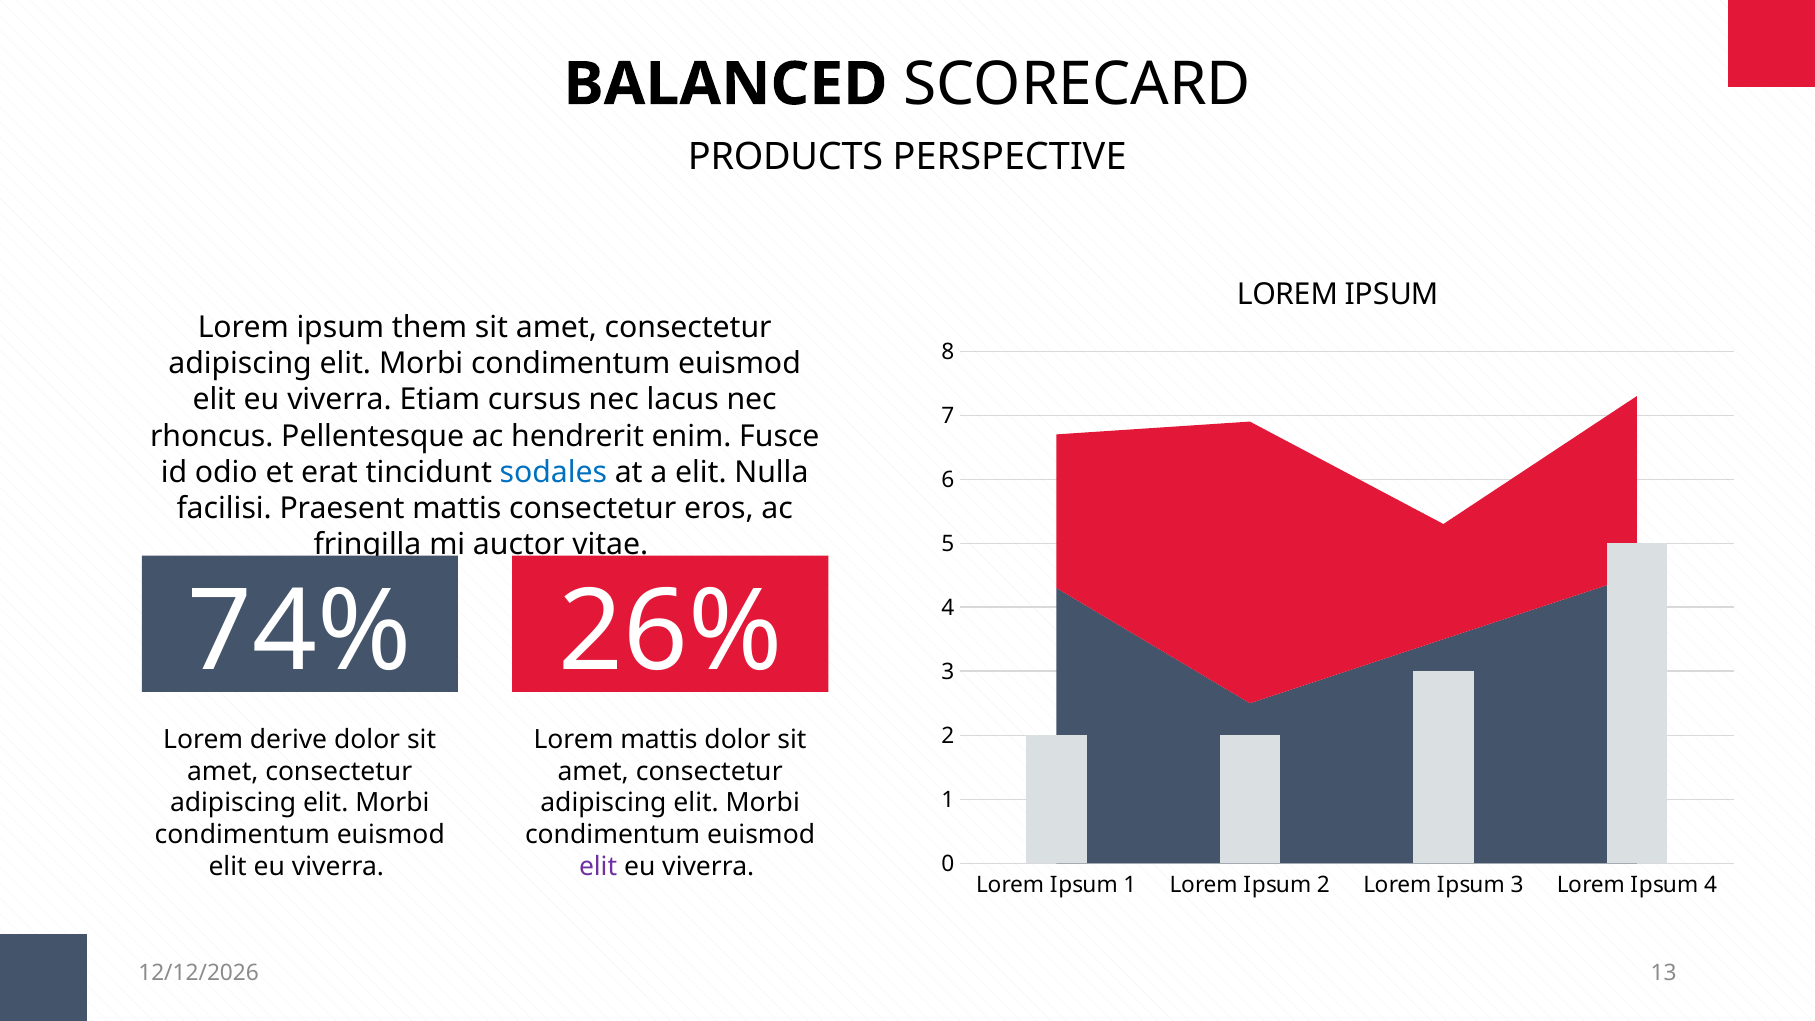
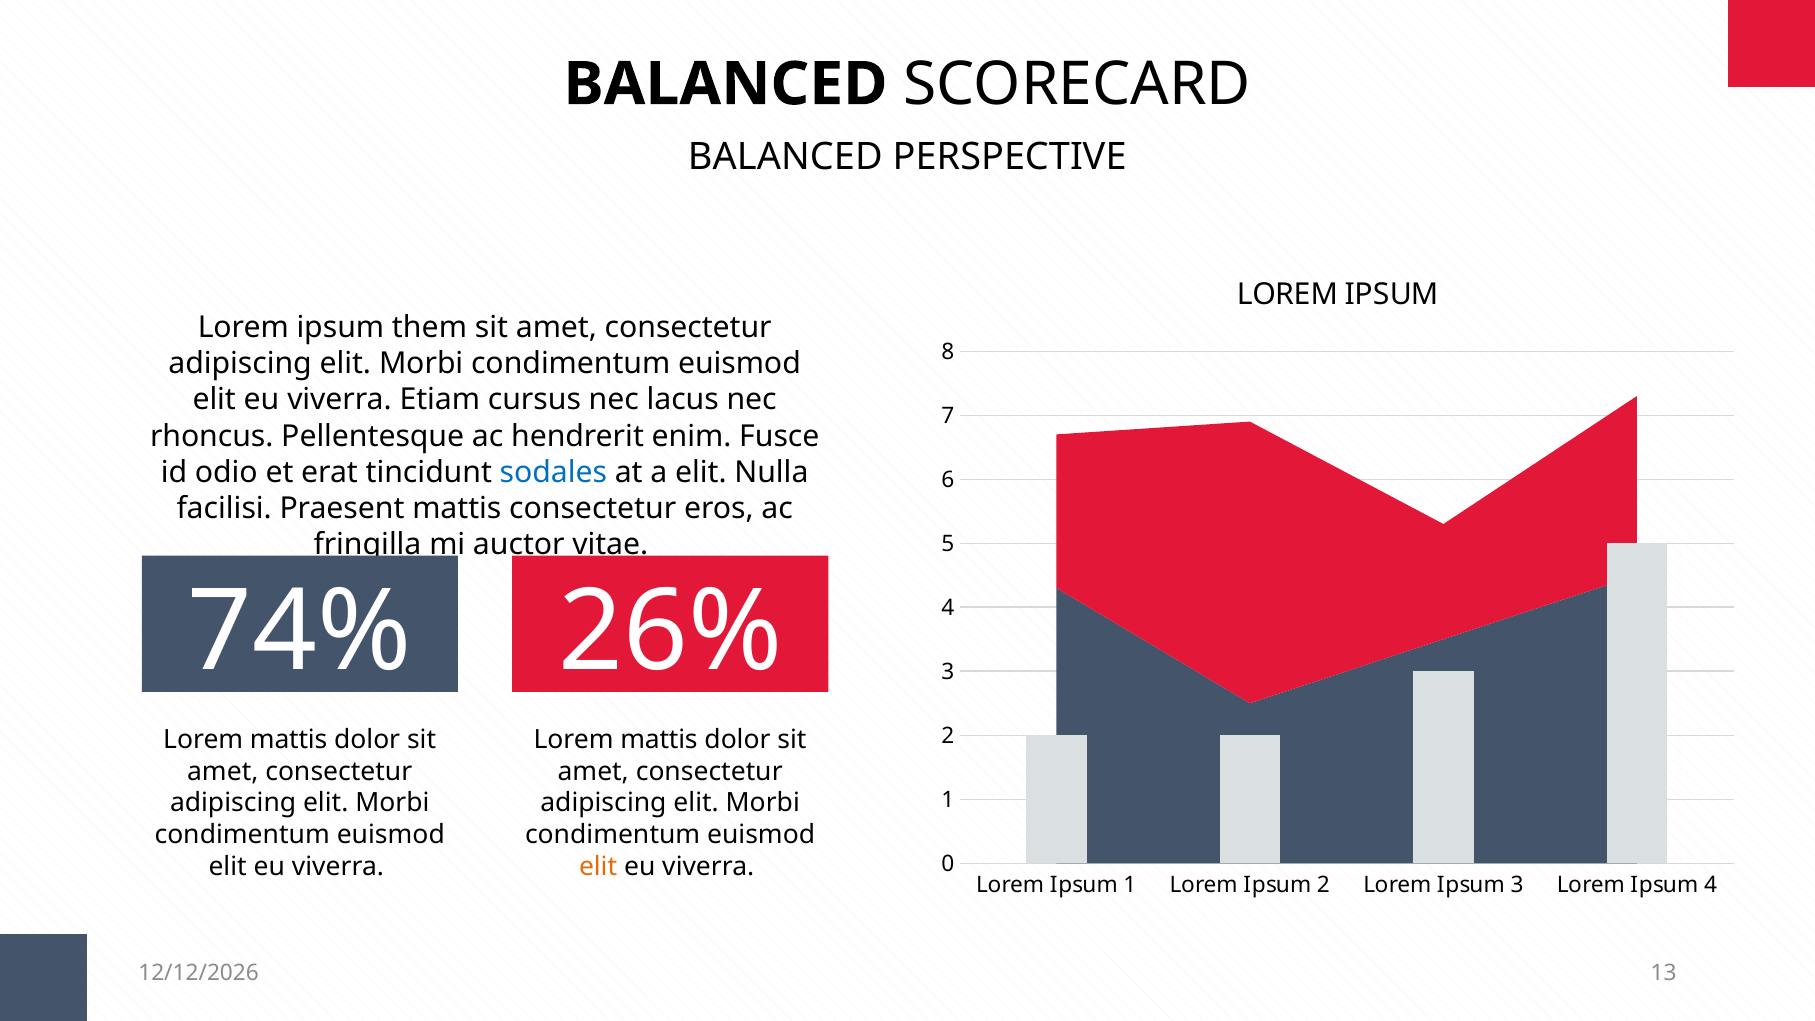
PRODUCTS at (785, 157): PRODUCTS -> BALANCED
derive at (289, 739): derive -> mattis
elit at (598, 867) colour: purple -> orange
